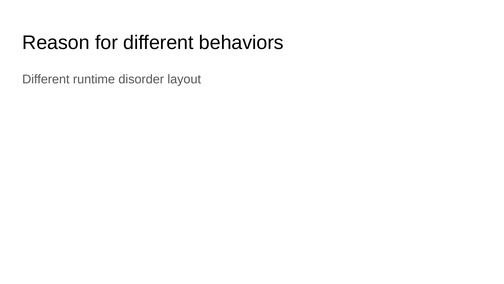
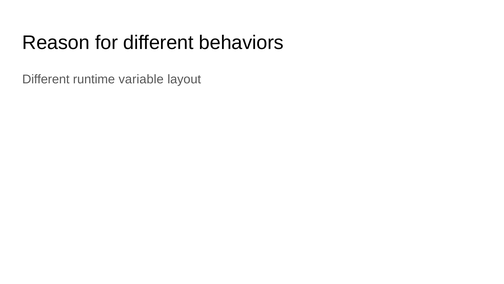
disorder: disorder -> variable
